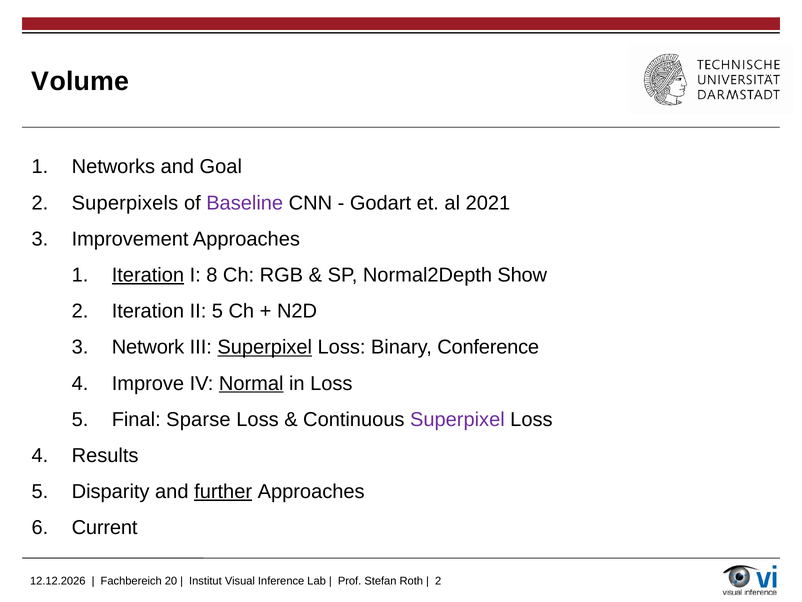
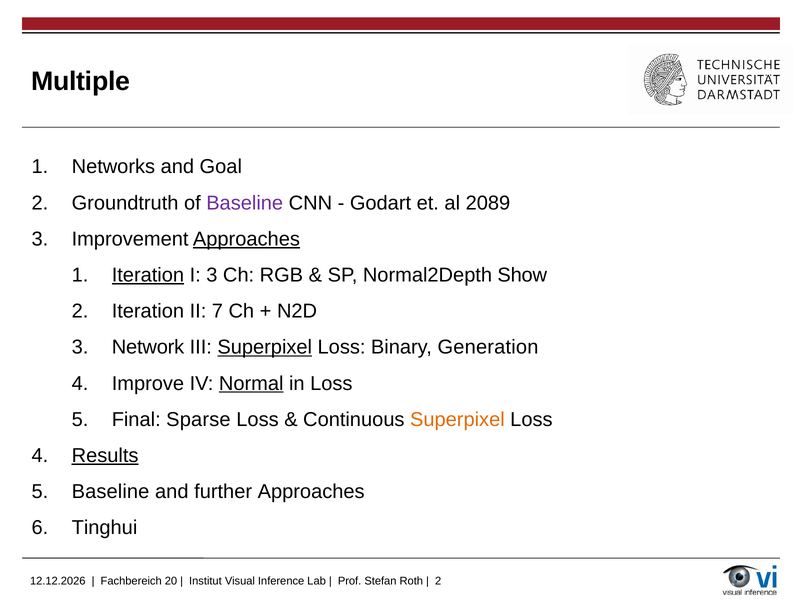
Volume: Volume -> Multiple
Superpixels: Superpixels -> Groundtruth
2021: 2021 -> 2089
Approaches at (246, 239) underline: none -> present
I 8: 8 -> 3
II 5: 5 -> 7
Conference: Conference -> Generation
Superpixel at (457, 419) colour: purple -> orange
Results underline: none -> present
Disparity at (111, 491): Disparity -> Baseline
further underline: present -> none
Current: Current -> Tinghui
